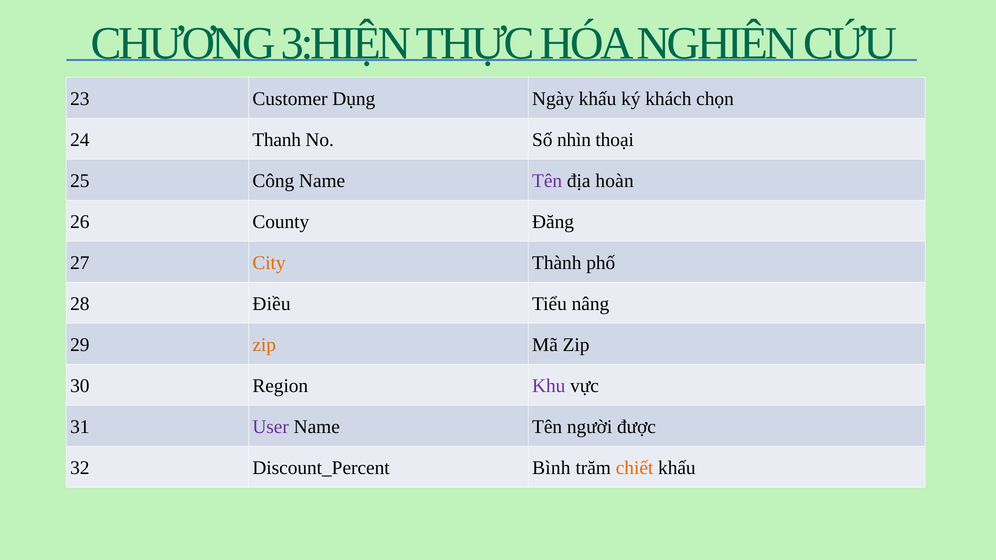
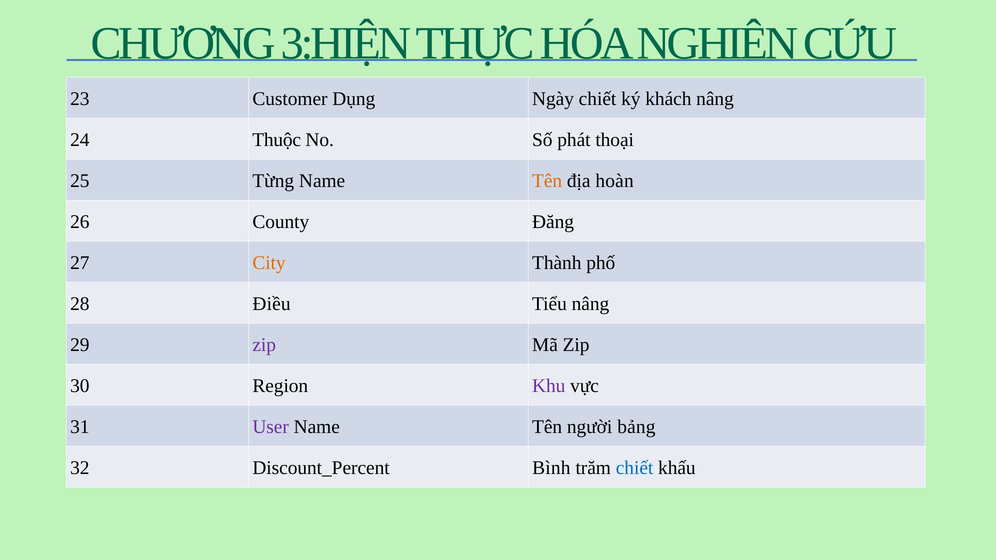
Ngày khấu: khấu -> chiết
khách chọn: chọn -> nâng
Thanh: Thanh -> Thuộc
nhìn: nhìn -> phát
Công: Công -> Từng
Tên at (547, 181) colour: purple -> orange
zip at (264, 345) colour: orange -> purple
được: được -> bảng
chiết at (635, 468) colour: orange -> blue
